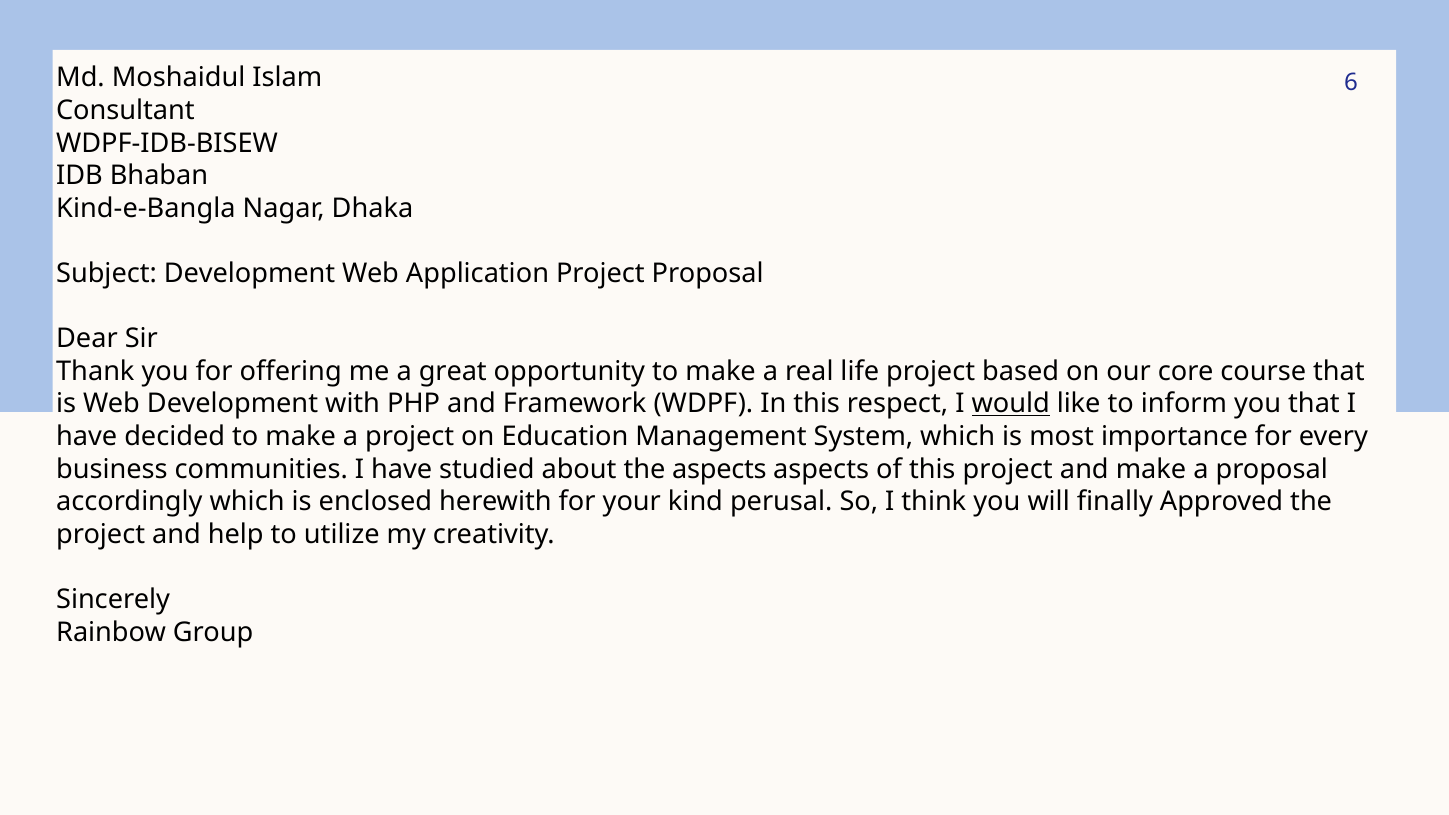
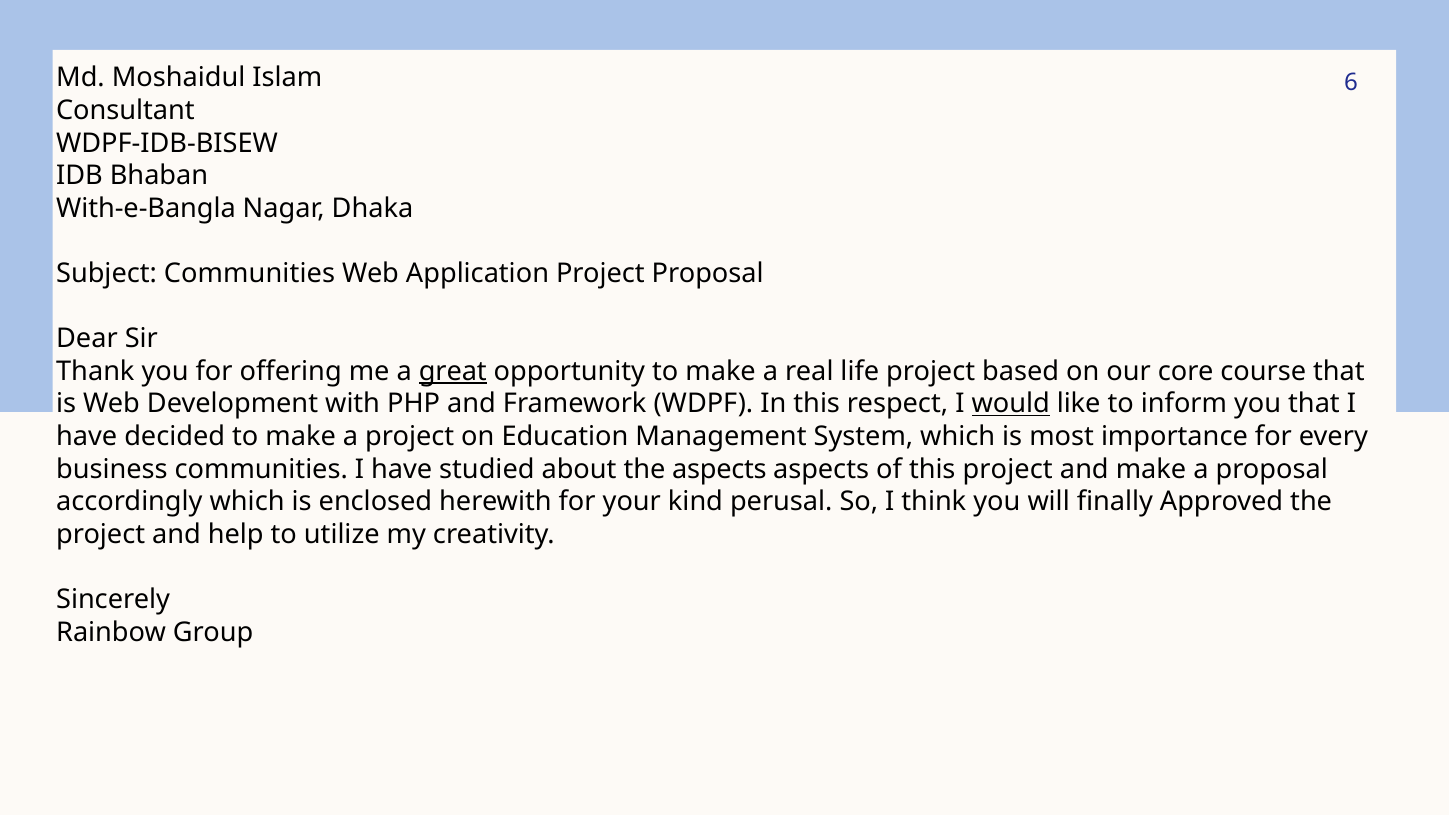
Kind-e-Bangla: Kind-e-Bangla -> With-e-Bangla
Subject Development: Development -> Communities
great underline: none -> present
